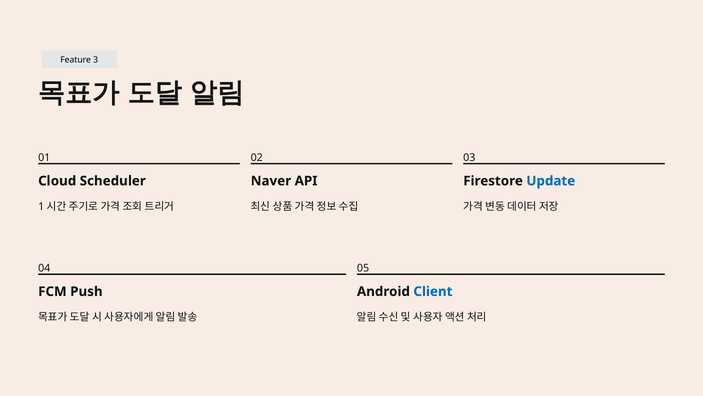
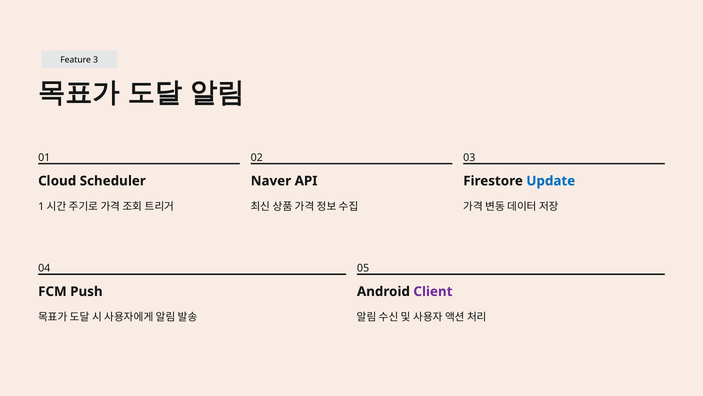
Client colour: blue -> purple
